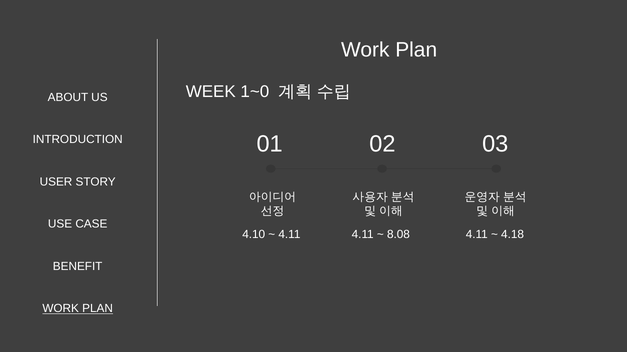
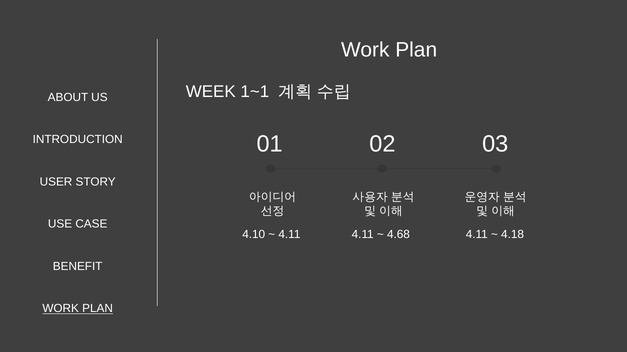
1~0: 1~0 -> 1~1
8.08: 8.08 -> 4.68
